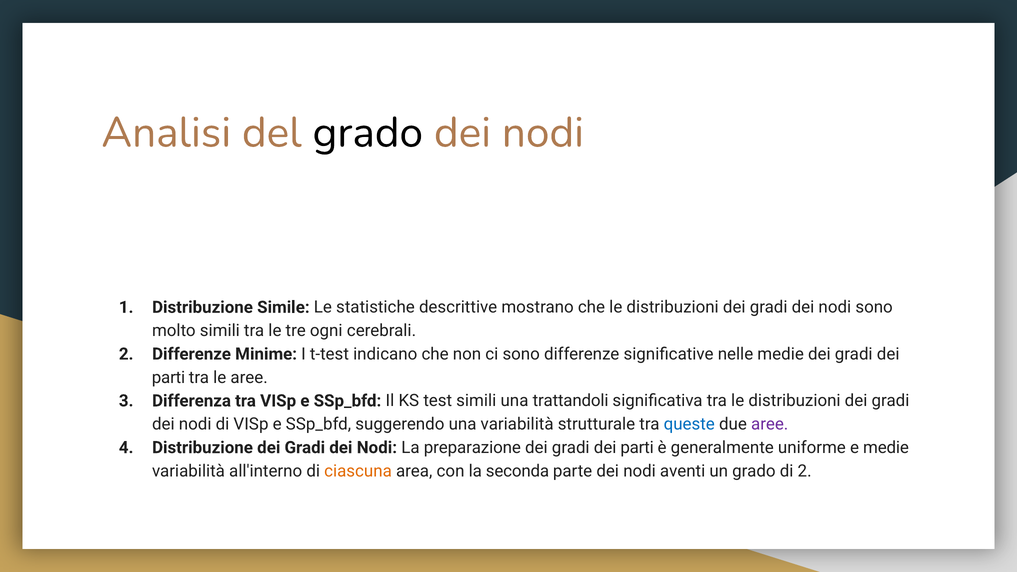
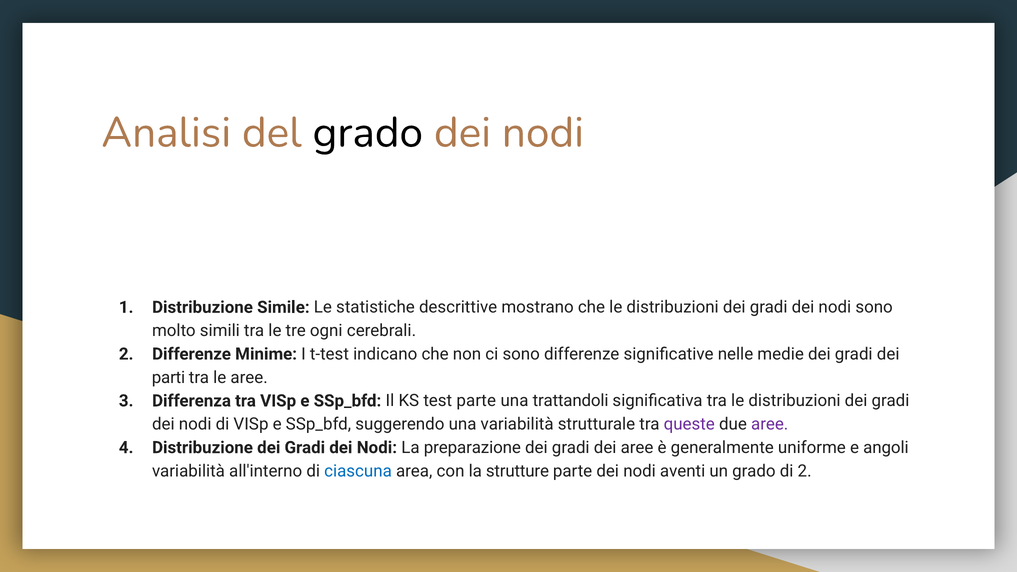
test simili: simili -> parte
queste colour: blue -> purple
parti at (637, 448): parti -> aree
e medie: medie -> angoli
ciascuna colour: orange -> blue
seconda: seconda -> strutture
